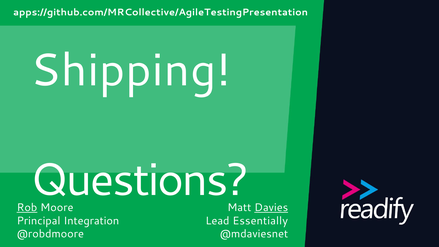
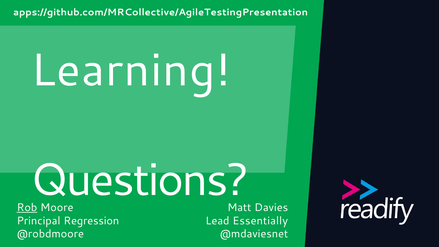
Shipping: Shipping -> Learning
Davies underline: present -> none
Integration: Integration -> Regression
